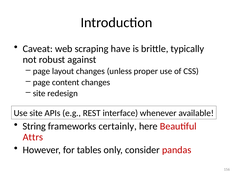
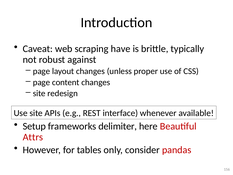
String: String -> Setup
certainly: certainly -> delimiter
